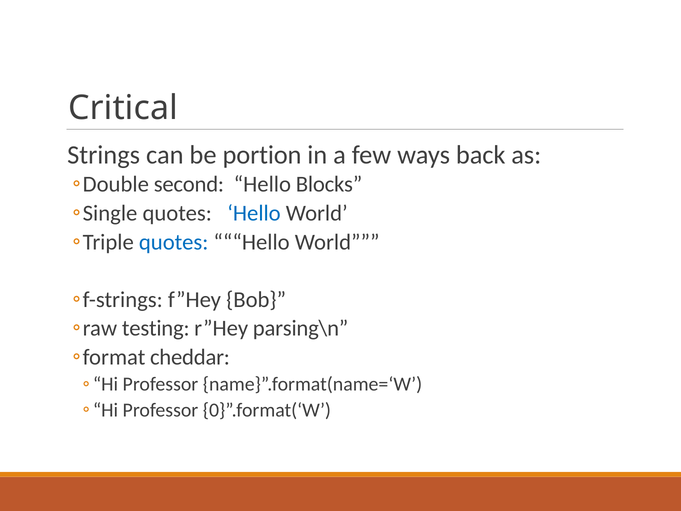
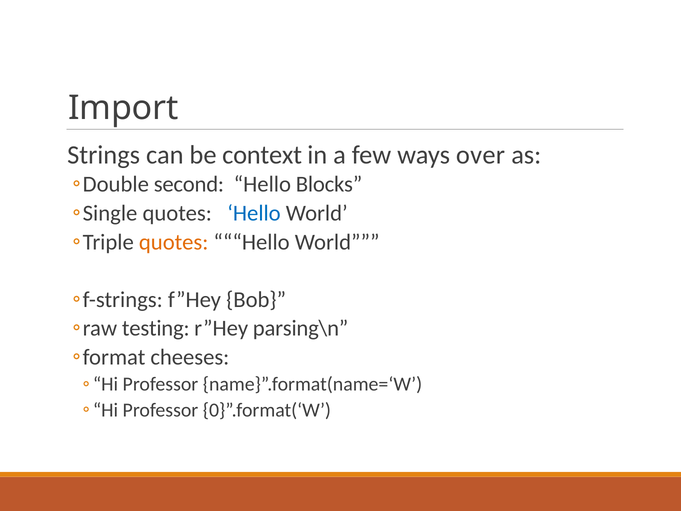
Critical: Critical -> Import
portion: portion -> context
back: back -> over
quotes at (174, 242) colour: blue -> orange
cheddar: cheddar -> cheeses
